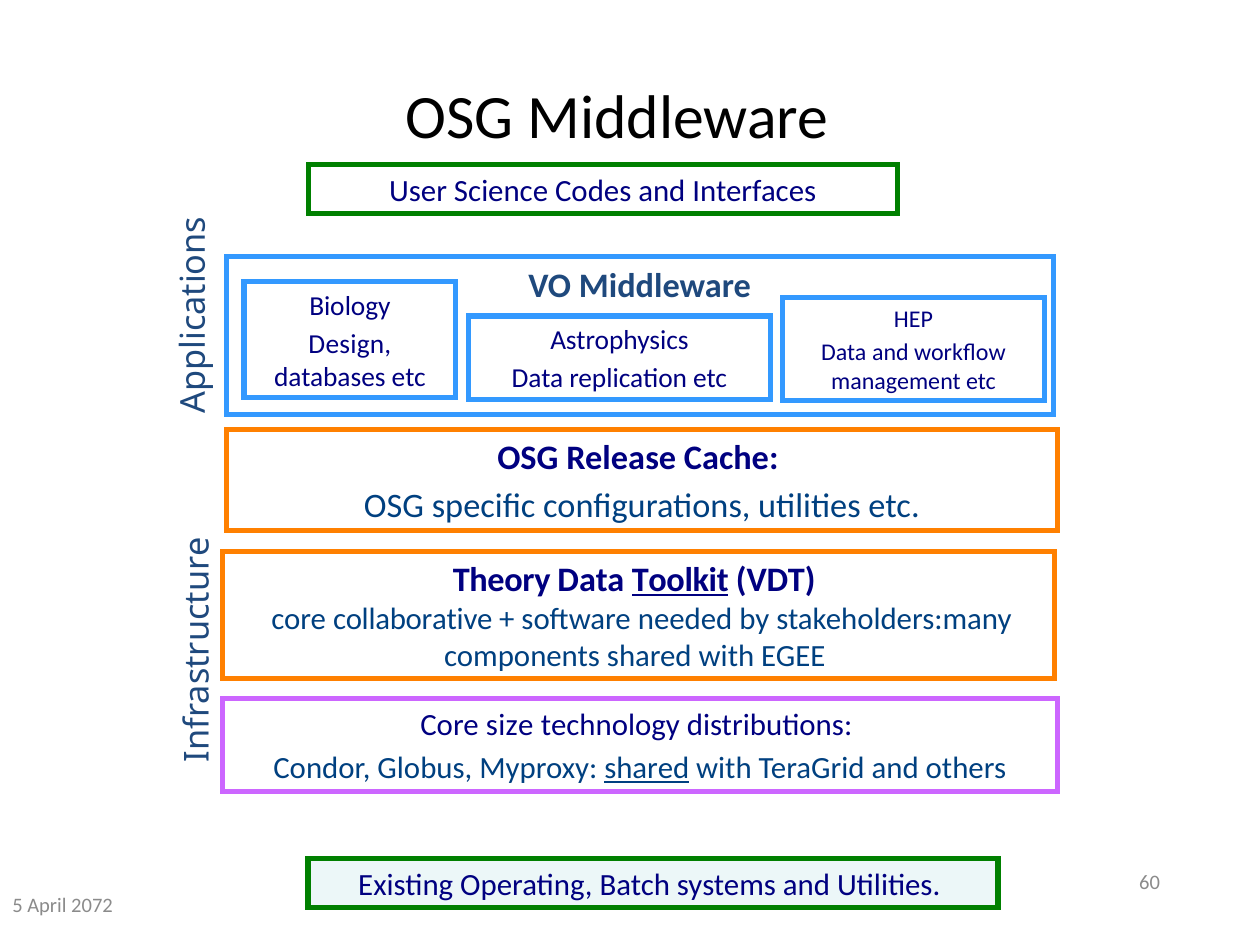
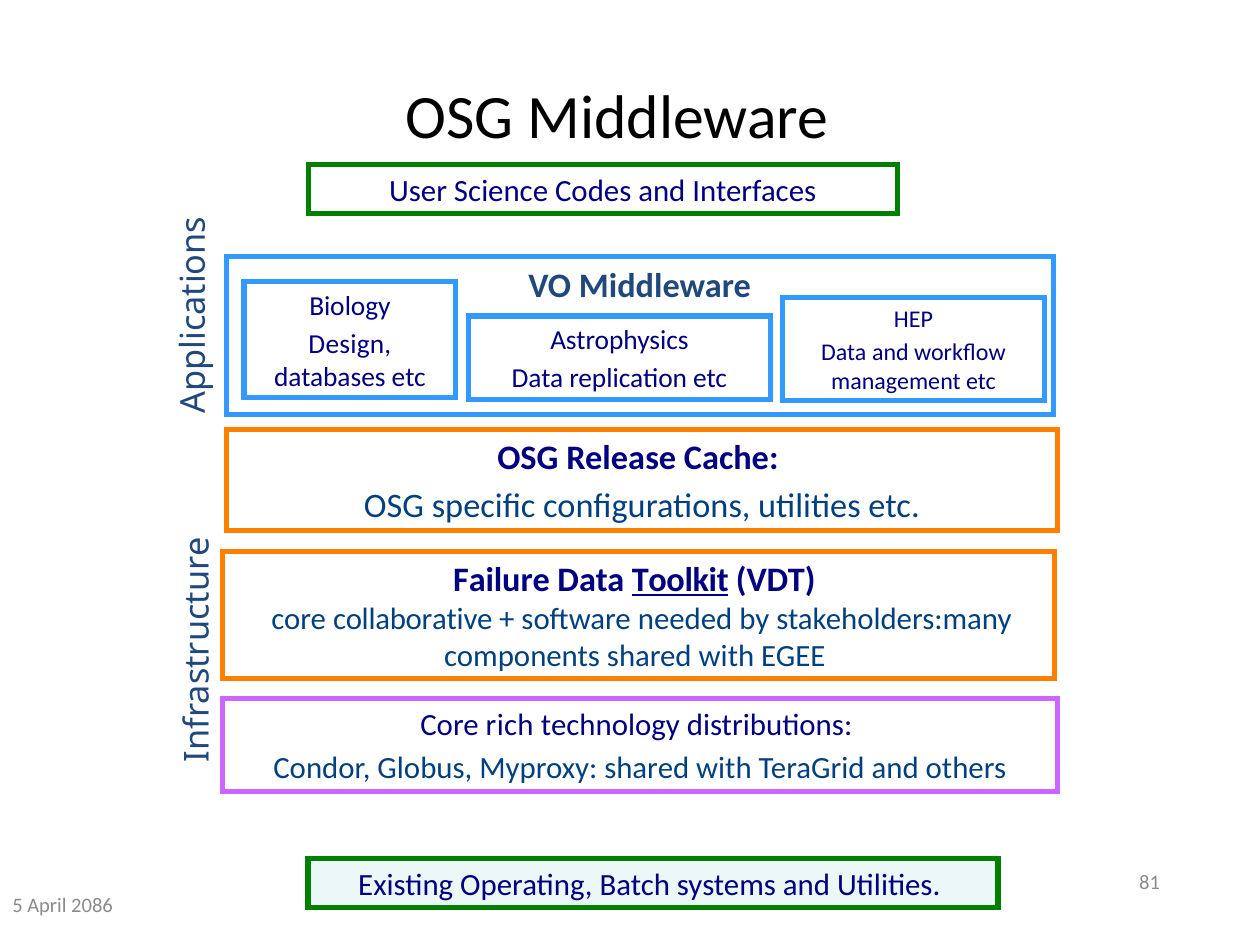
Theory: Theory -> Failure
size: size -> rich
shared at (647, 769) underline: present -> none
60: 60 -> 81
2072: 2072 -> 2086
